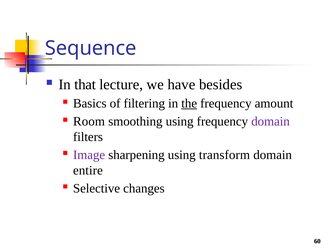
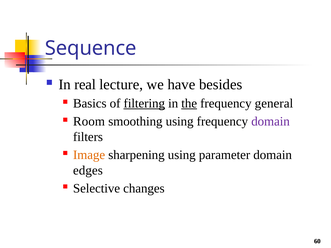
that: that -> real
filtering underline: none -> present
amount: amount -> general
Image colour: purple -> orange
transform: transform -> parameter
entire: entire -> edges
